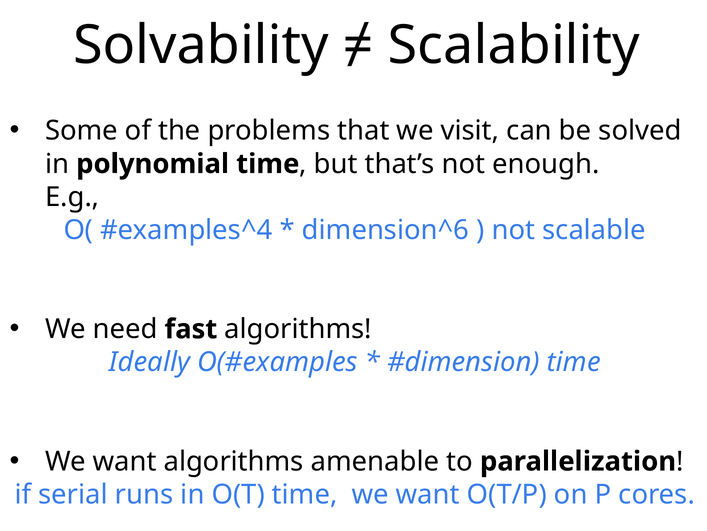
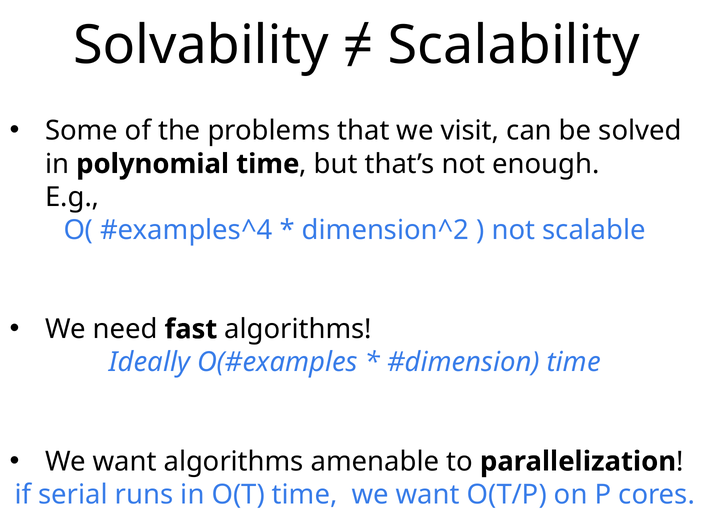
dimension^6: dimension^6 -> dimension^2
